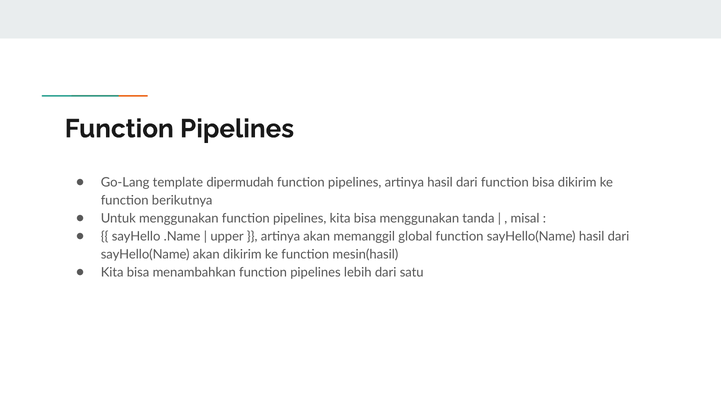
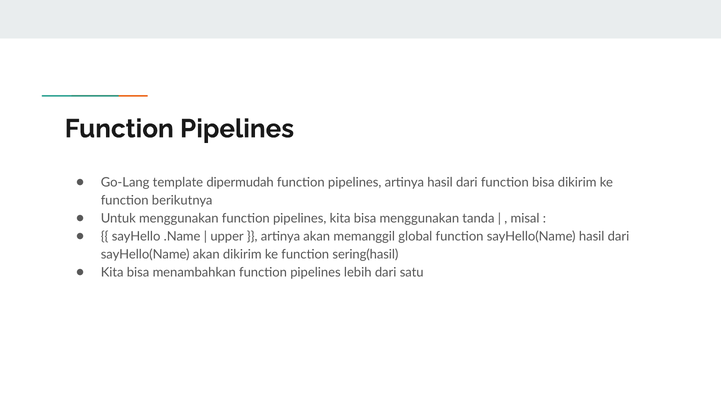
mesin(hasil: mesin(hasil -> sering(hasil
